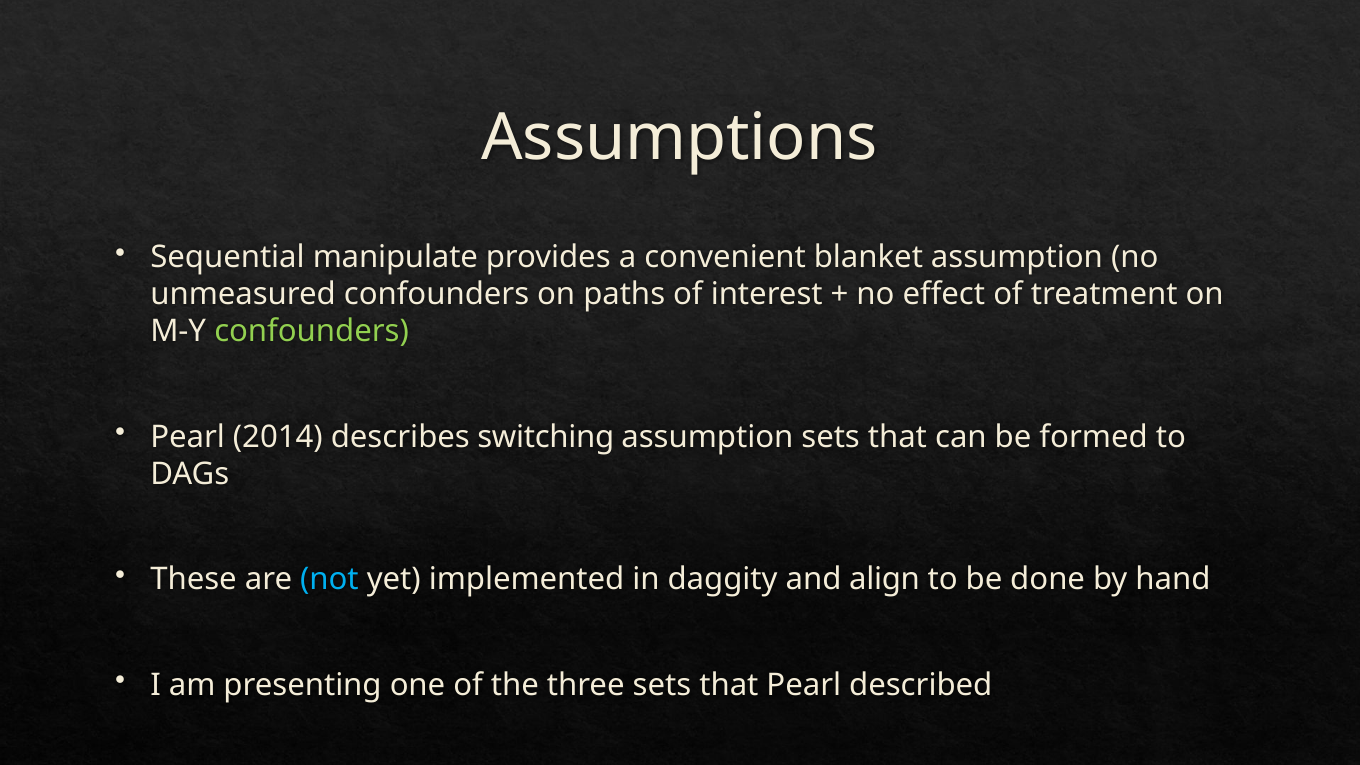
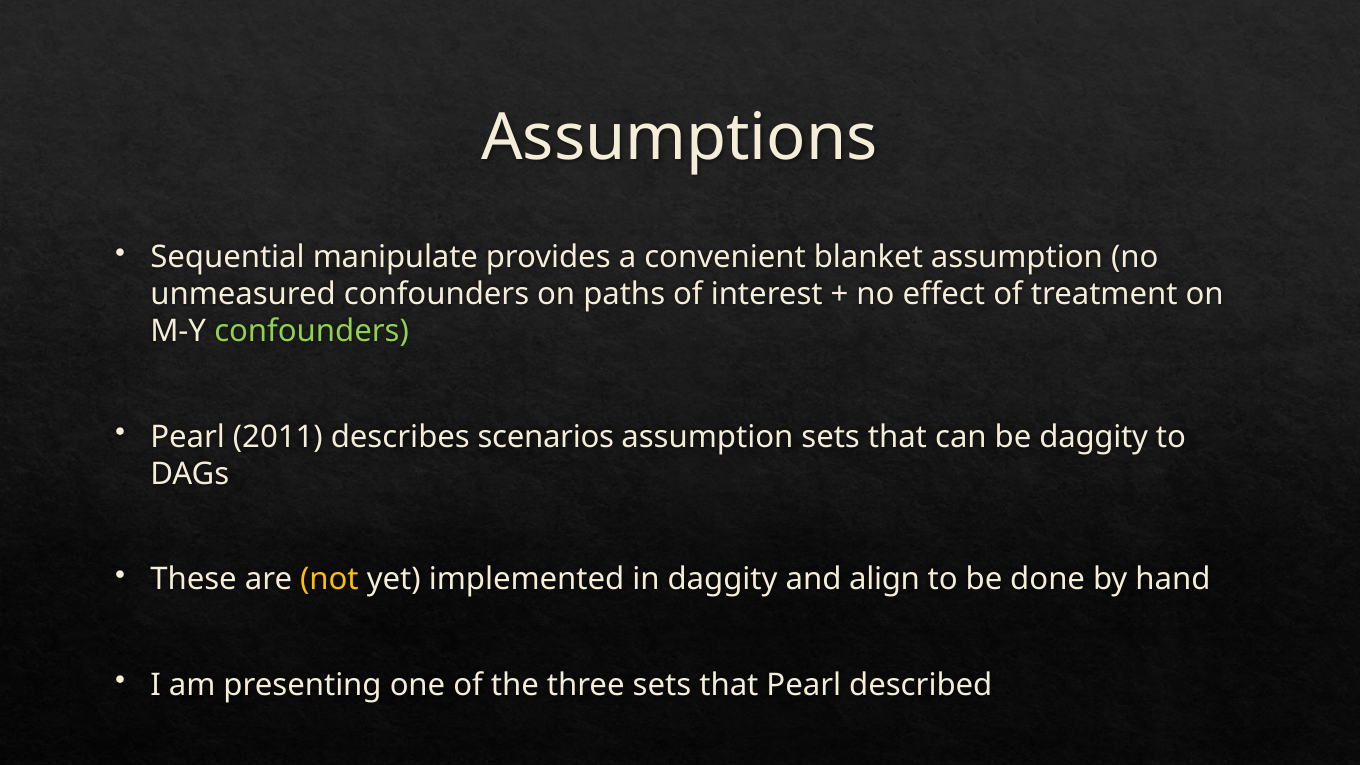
2014: 2014 -> 2011
switching: switching -> scenarios
be formed: formed -> daggity
not colour: light blue -> yellow
